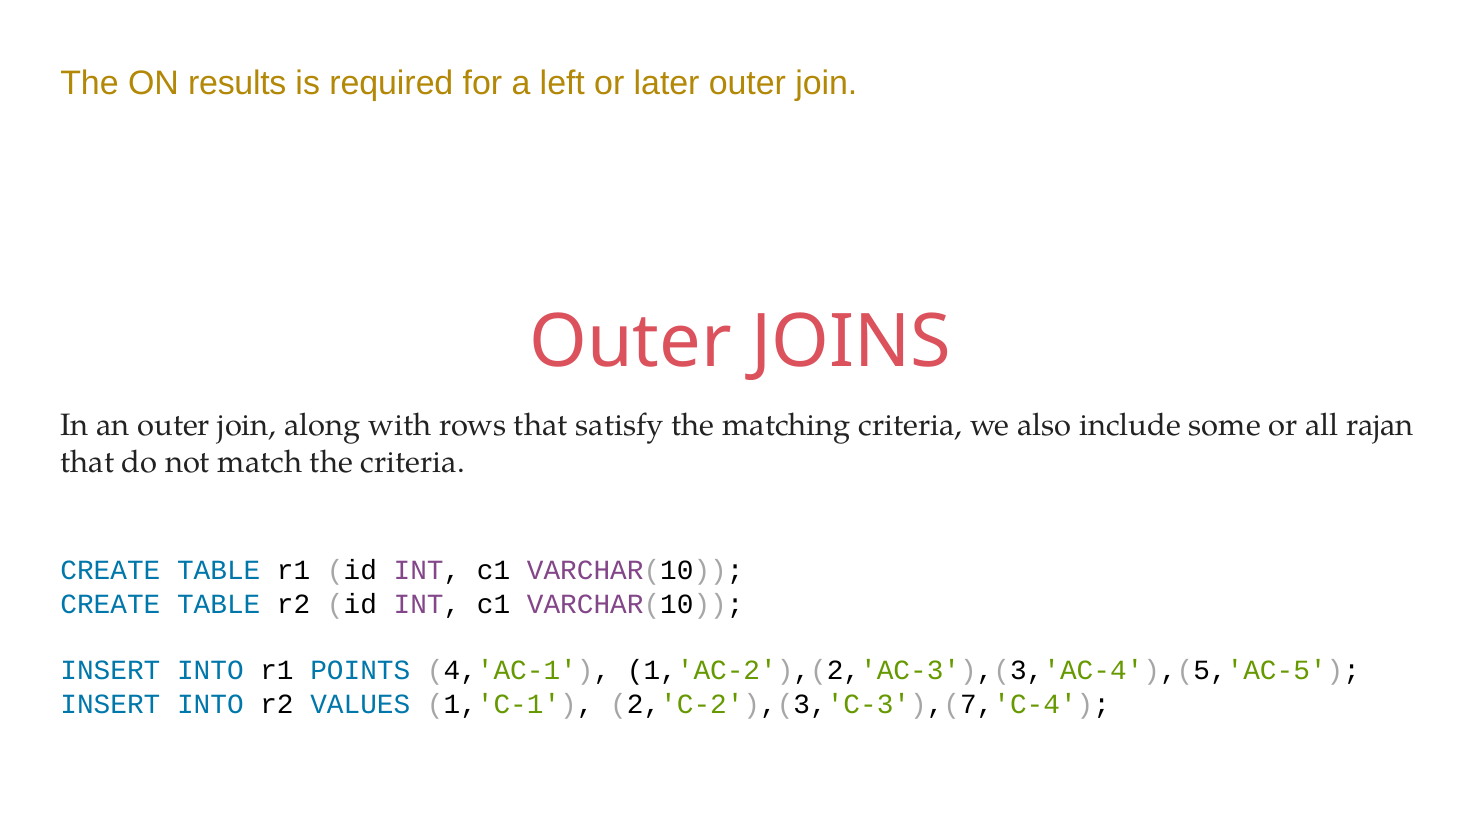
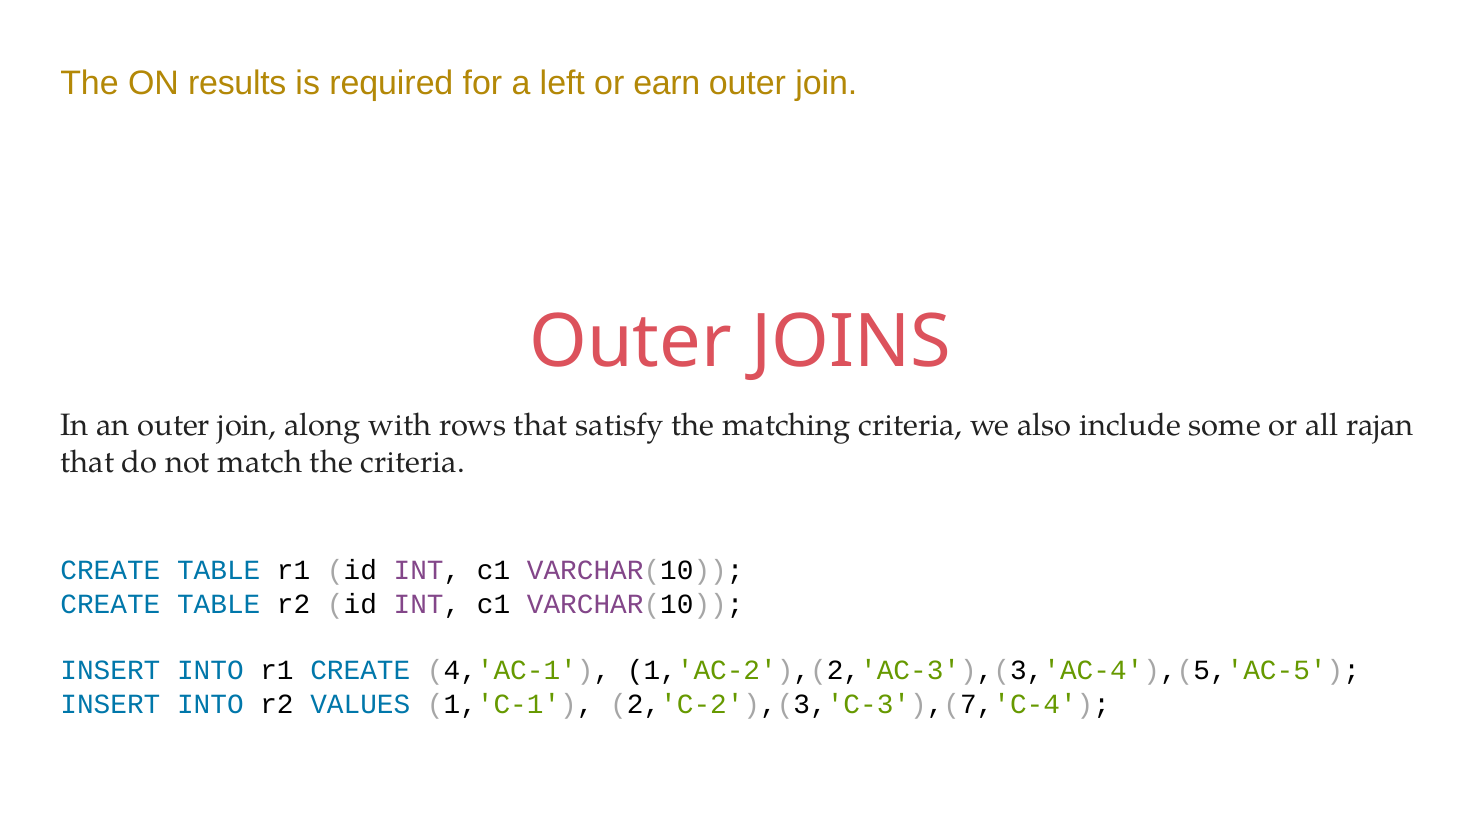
later: later -> earn
r1 POINTS: POINTS -> CREATE
